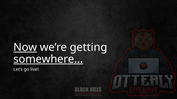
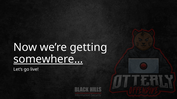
Now underline: present -> none
